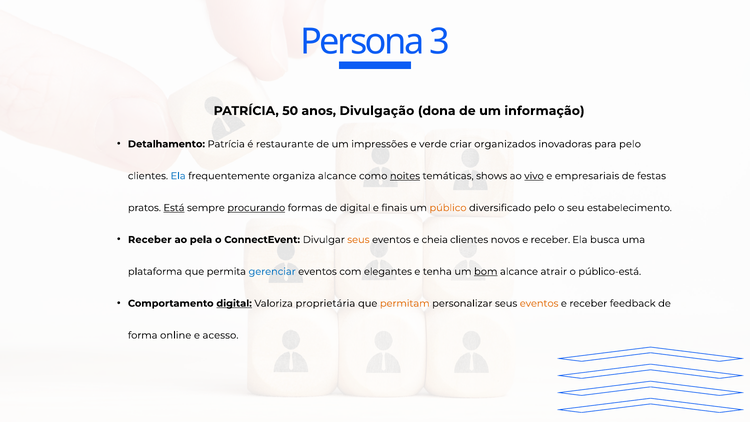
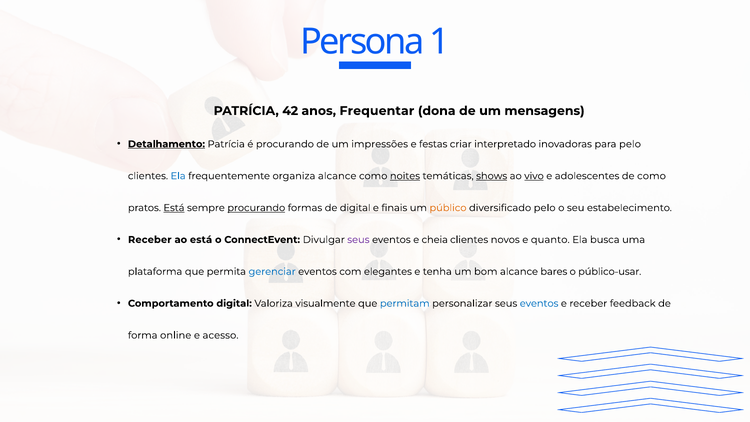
3: 3 -> 1
50: 50 -> 42
Divulgação: Divulgação -> Frequentar
informação: informação -> mensagens
Detalhamento underline: none -> present
é restaurante: restaurante -> procurando
verde: verde -> festas
organizados: organizados -> interpretado
shows underline: none -> present
empresariais: empresariais -> adolescentes
de festas: festas -> como
ao pela: pela -> está
seus at (358, 240) colour: orange -> purple
novos e receber: receber -> quanto
bom underline: present -> none
atrair: atrair -> bares
público-está: público-está -> público-usar
digital at (234, 303) underline: present -> none
proprietária: proprietária -> visualmente
permitam colour: orange -> blue
eventos at (539, 303) colour: orange -> blue
